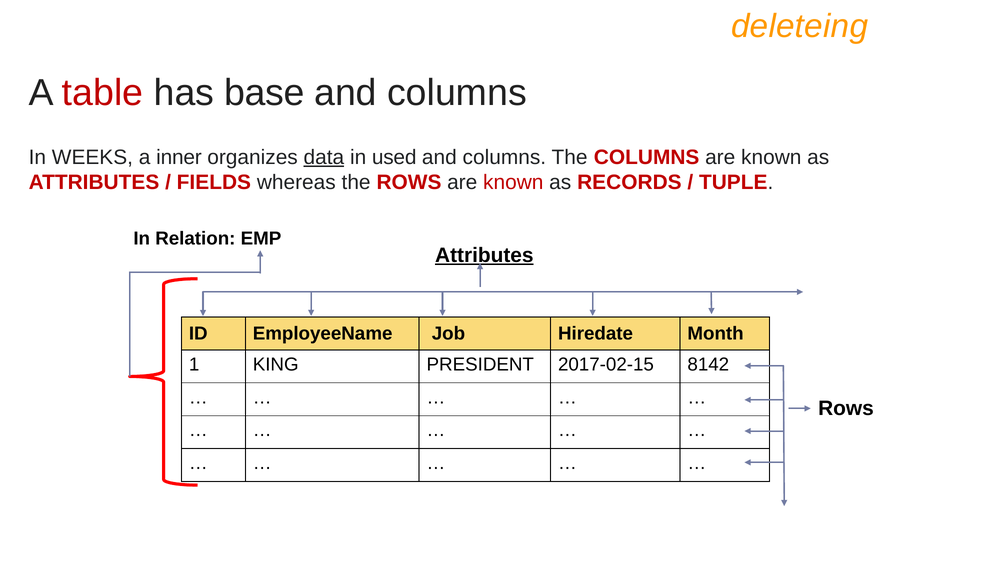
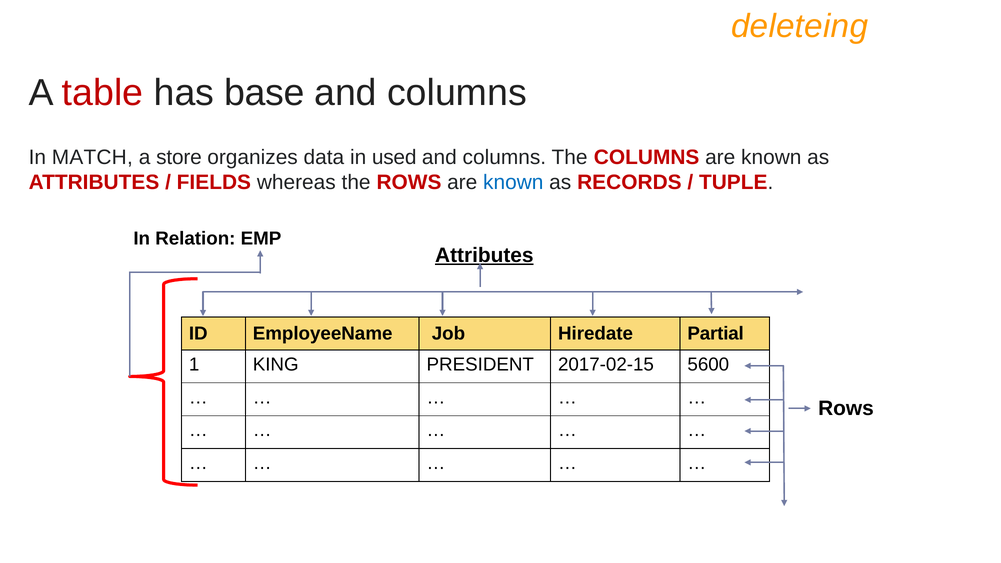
WEEKS: WEEKS -> MATCH
inner: inner -> store
data underline: present -> none
known at (513, 182) colour: red -> blue
Month: Month -> Partial
8142: 8142 -> 5600
